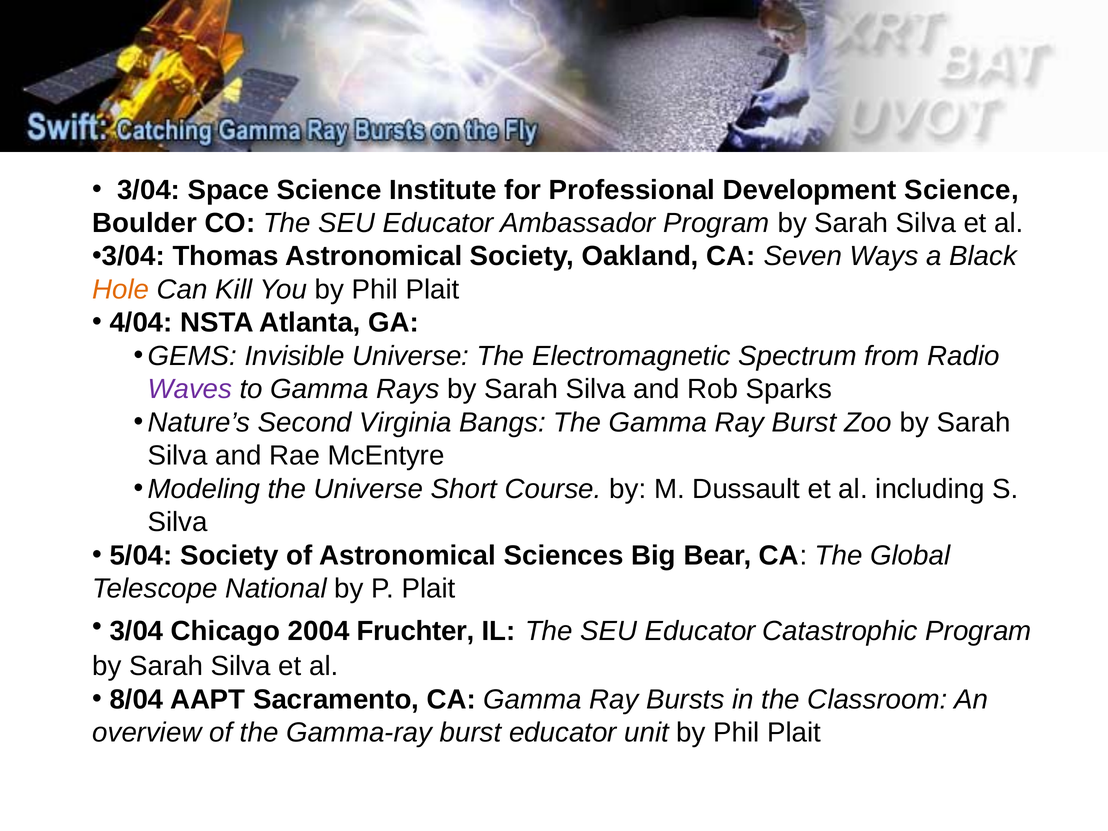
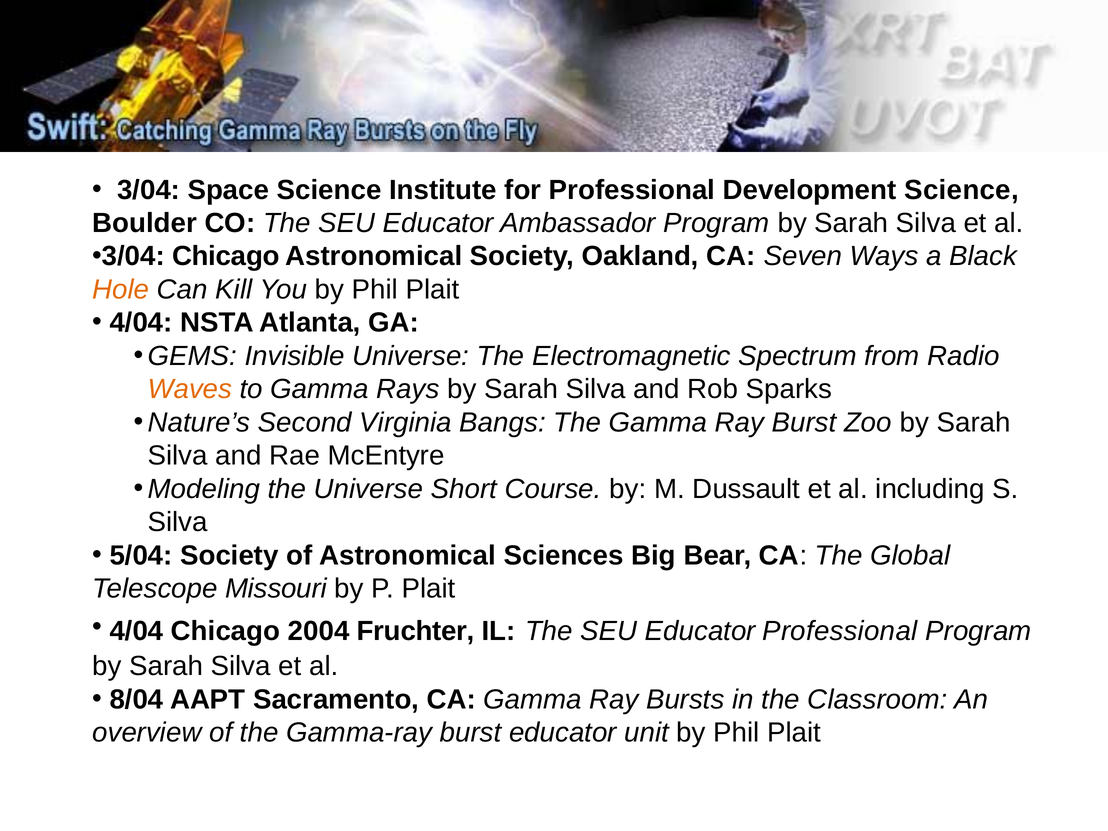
Thomas at (226, 256): Thomas -> Chicago
Waves colour: purple -> orange
National: National -> Missouri
3/04 at (136, 631): 3/04 -> 4/04
Educator Catastrophic: Catastrophic -> Professional
